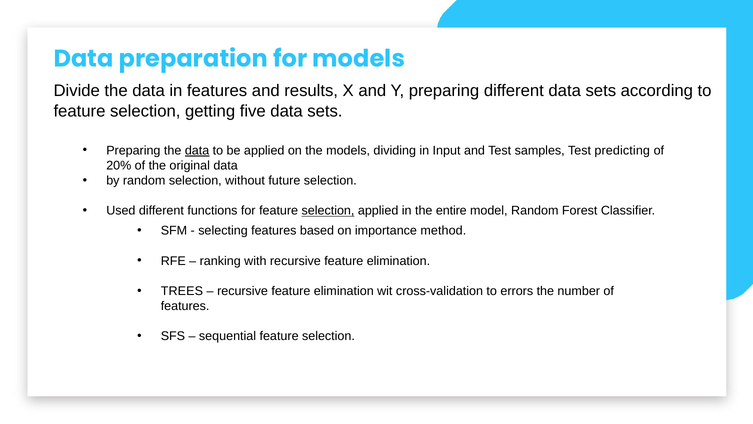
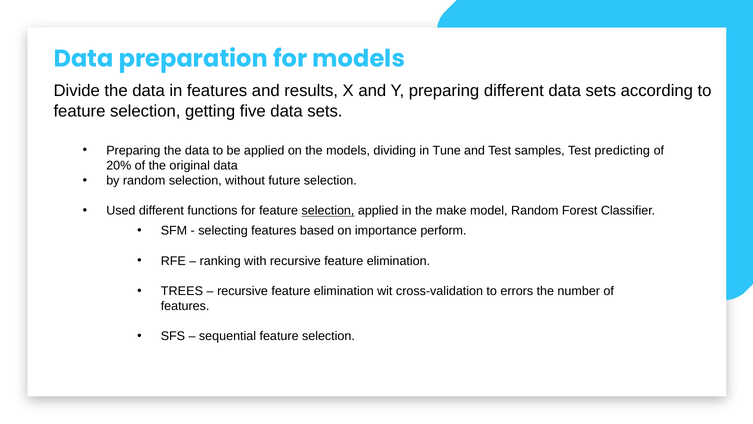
data at (197, 150) underline: present -> none
Input: Input -> Tune
entire: entire -> make
method: method -> perform
